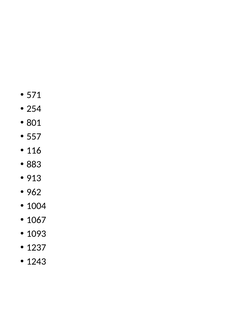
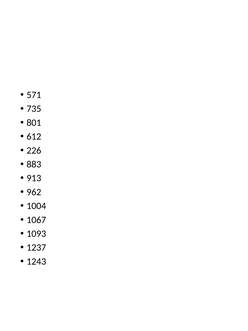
254: 254 -> 735
557: 557 -> 612
116: 116 -> 226
